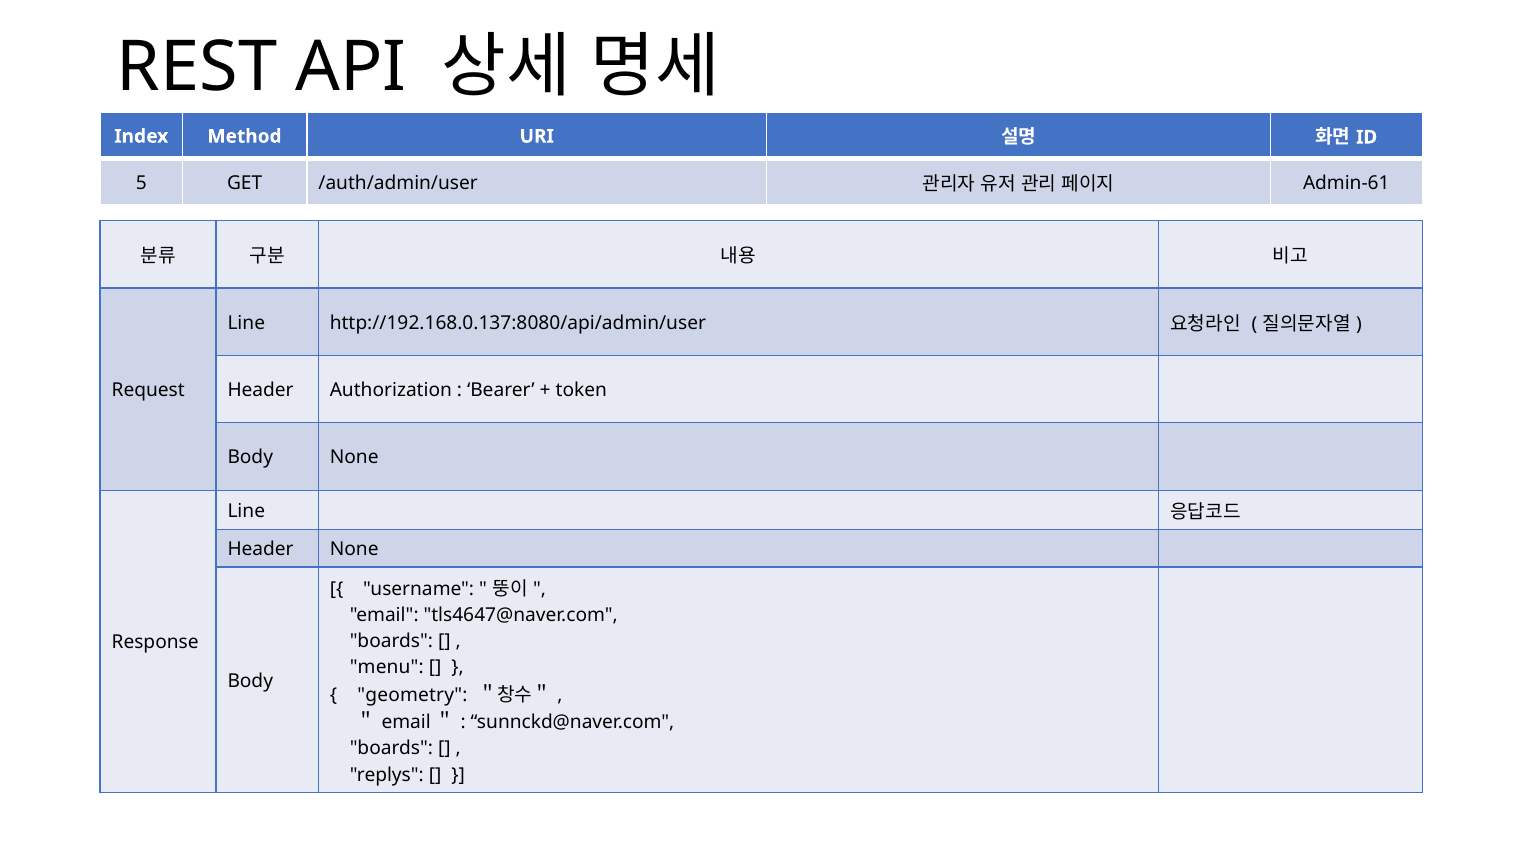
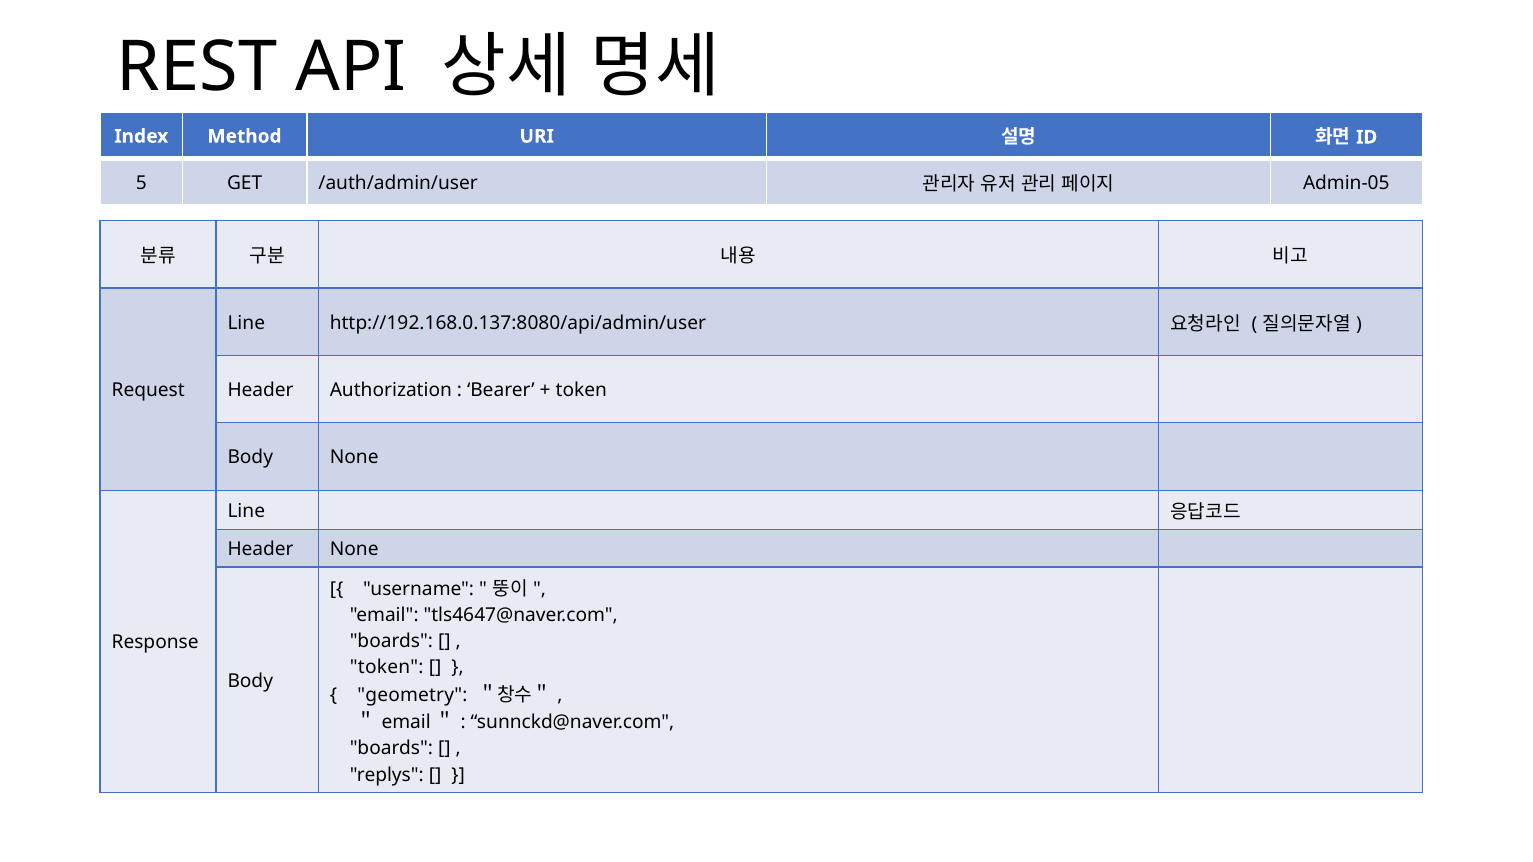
Admin-61: Admin-61 -> Admin-05
menu at (387, 667): menu -> token
